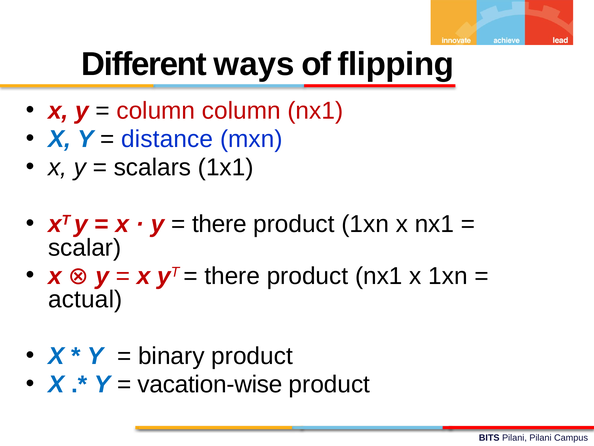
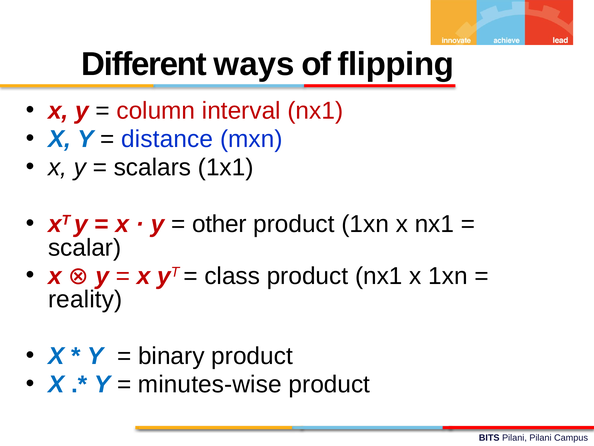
column column: column -> interval
there at (219, 224): there -> other
there at (232, 276): there -> class
actual: actual -> reality
vacation-wise: vacation-wise -> minutes-wise
